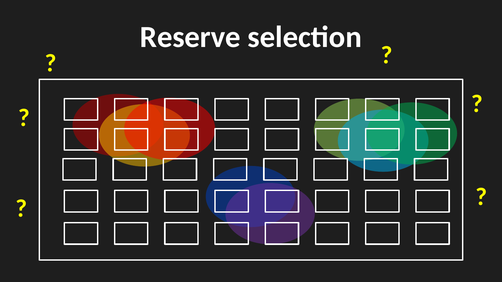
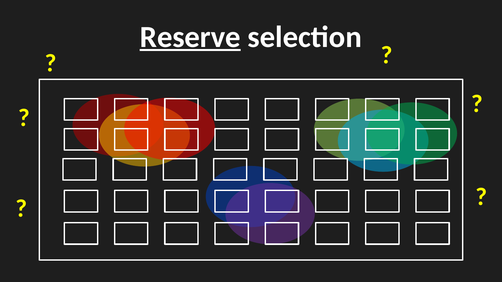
Reserve underline: none -> present
